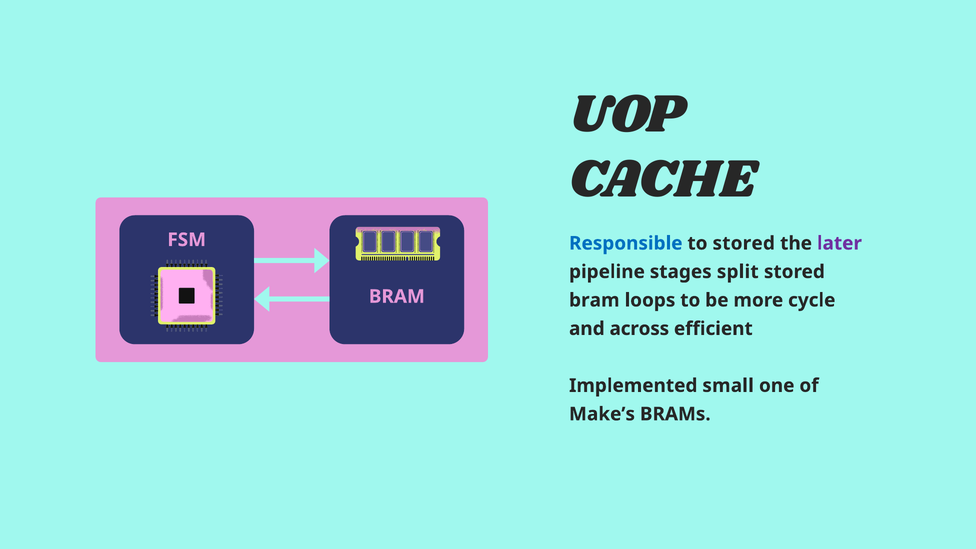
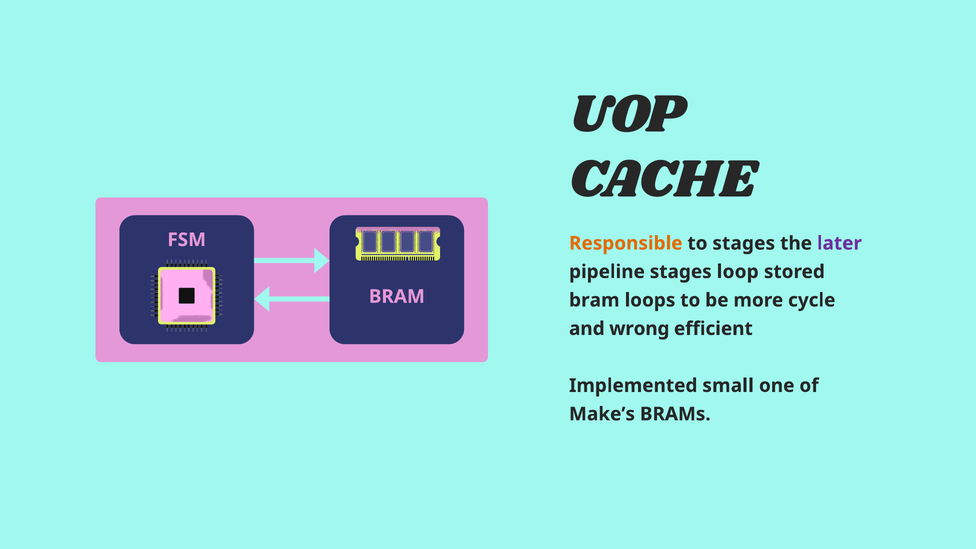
Responsible colour: blue -> orange
to stored: stored -> stages
split: split -> loop
across: across -> wrong
